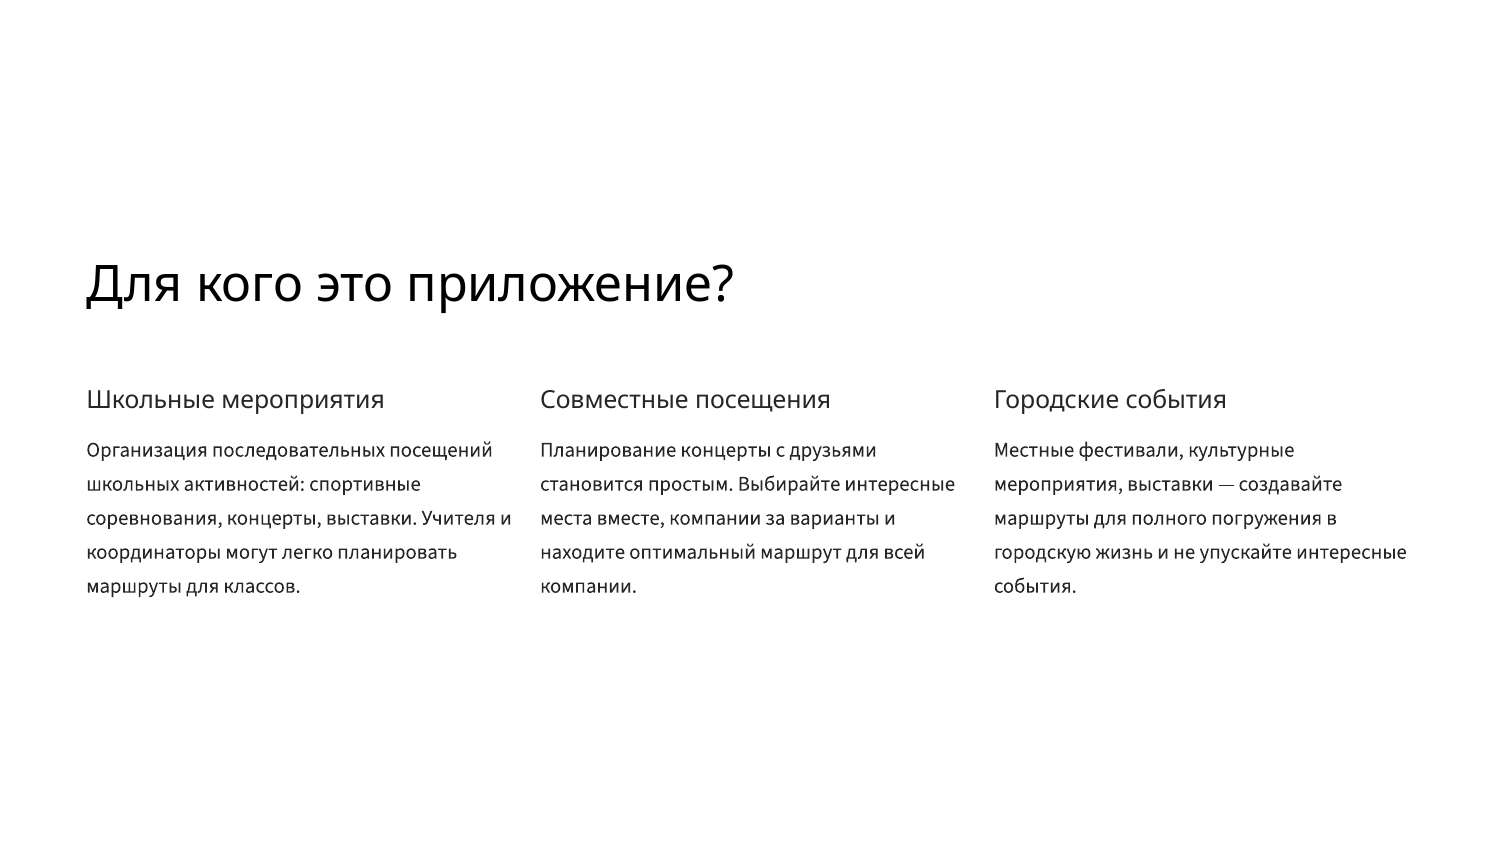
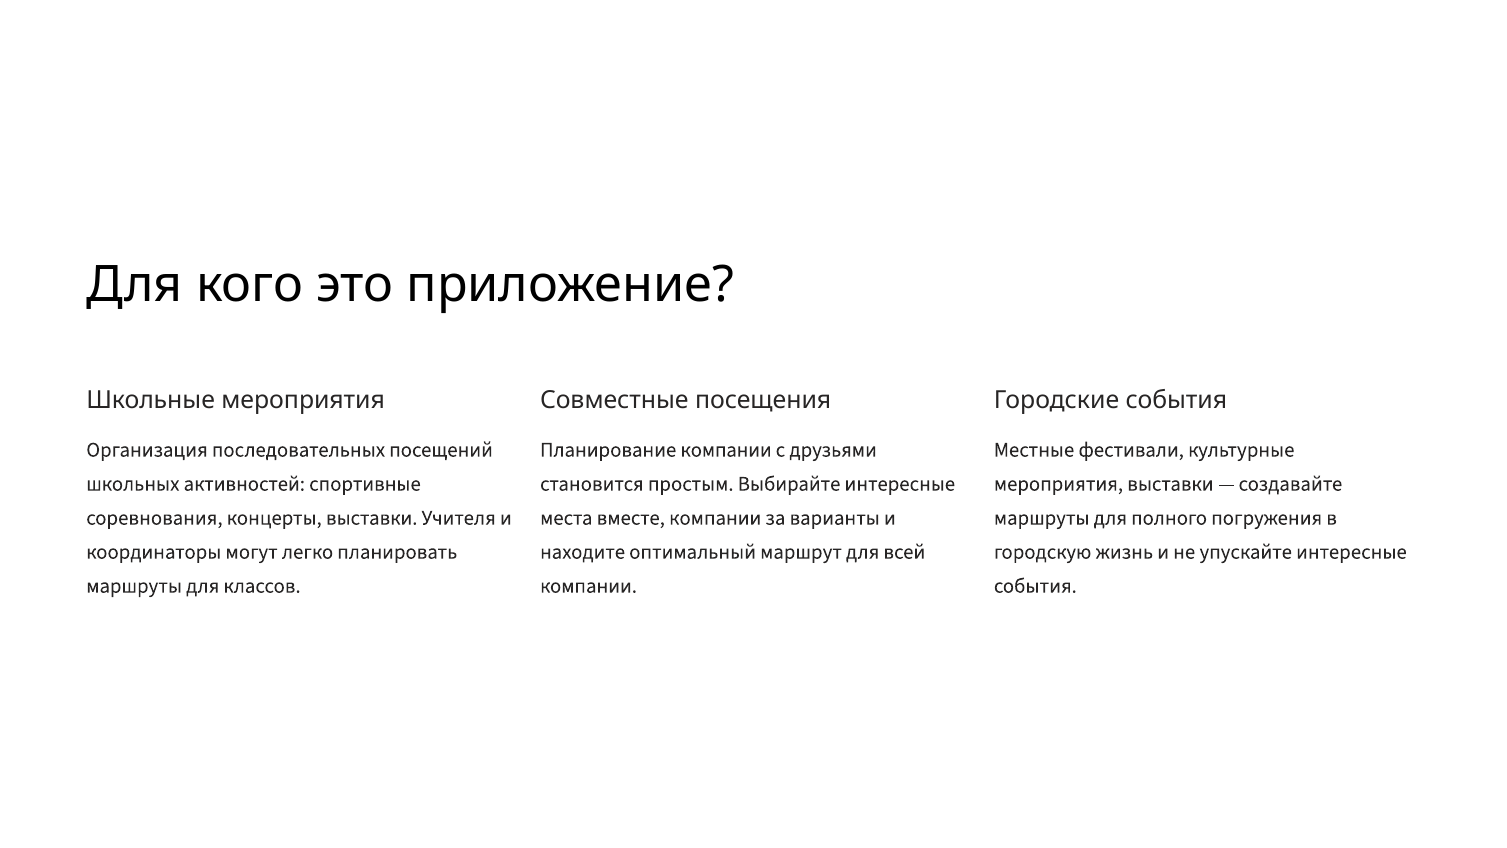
Планирование концерты: концерты -> компании
